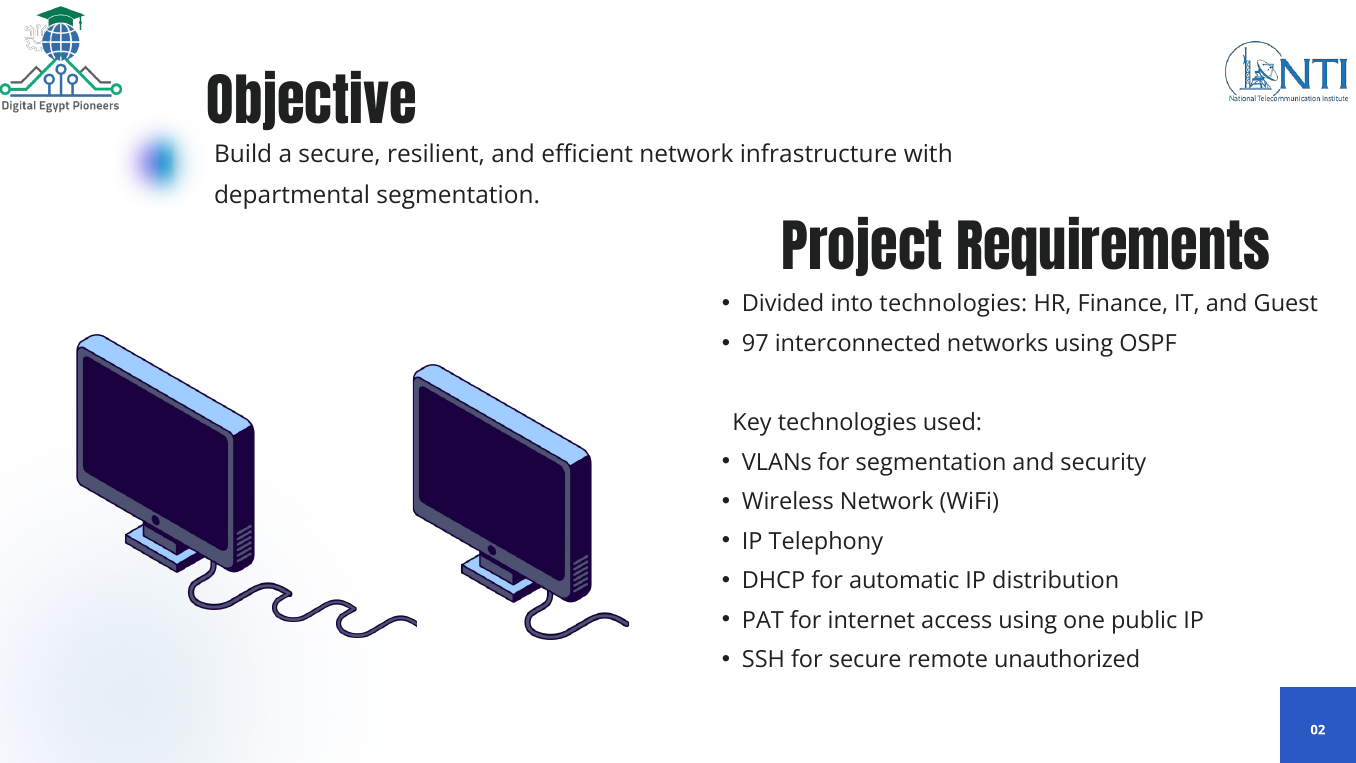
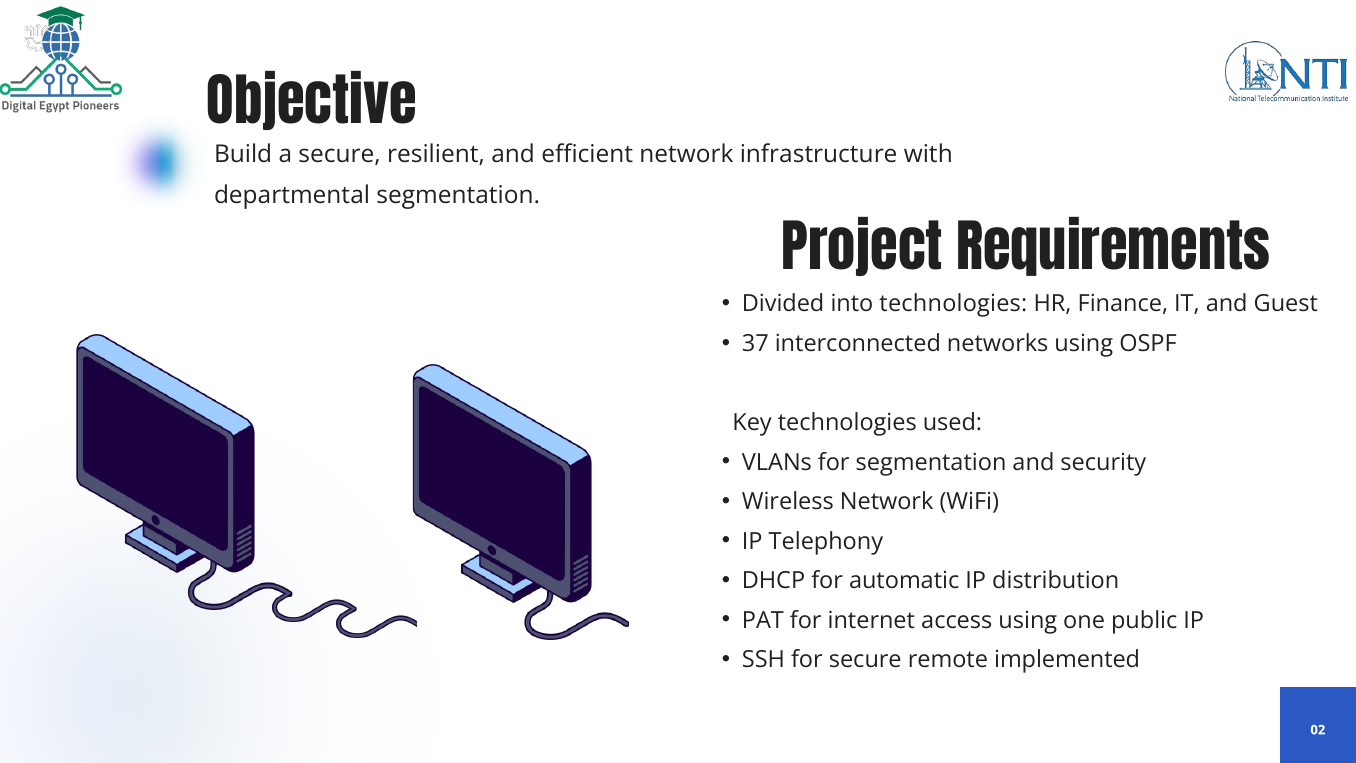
97: 97 -> 37
unauthorized: unauthorized -> implemented
